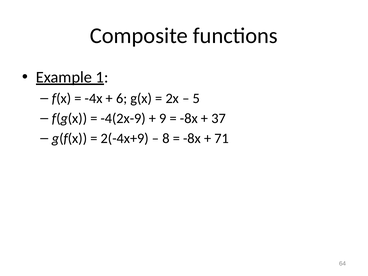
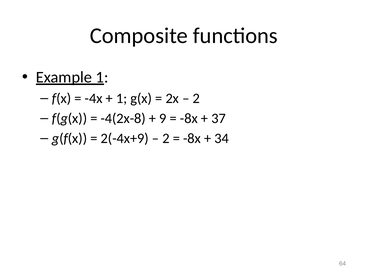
6 at (122, 98): 6 -> 1
5 at (196, 98): 5 -> 2
-4(2x-9: -4(2x-9 -> -4(2x-8
8 at (166, 138): 8 -> 2
71: 71 -> 34
